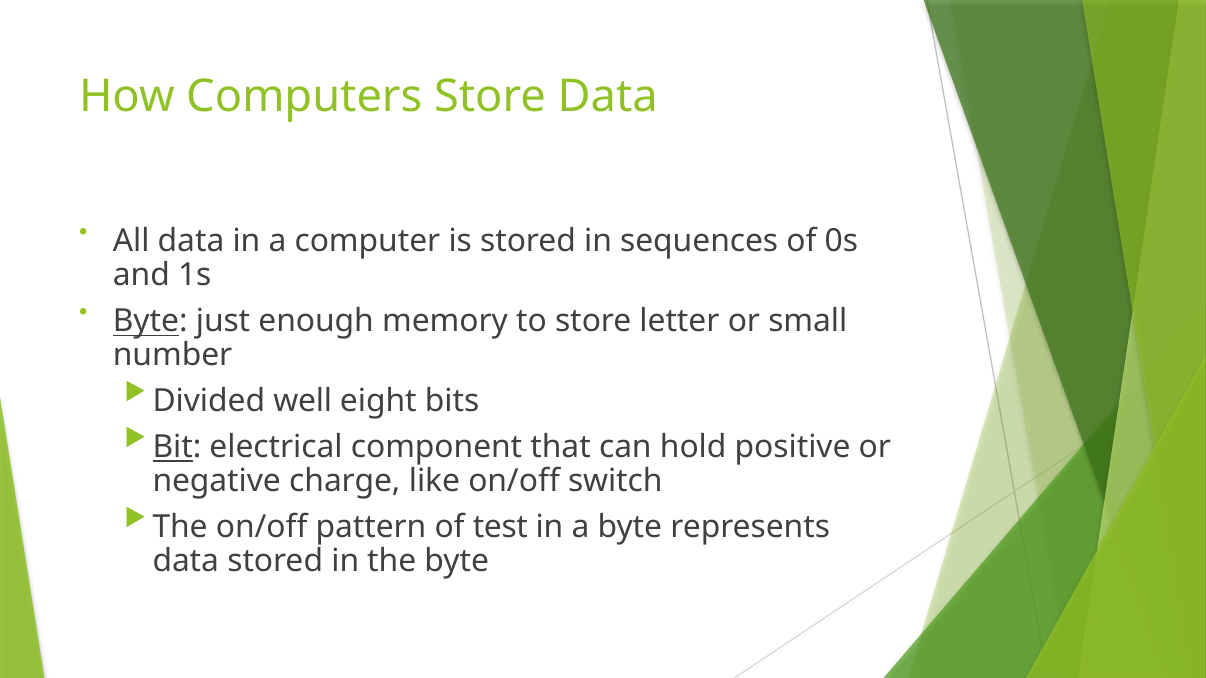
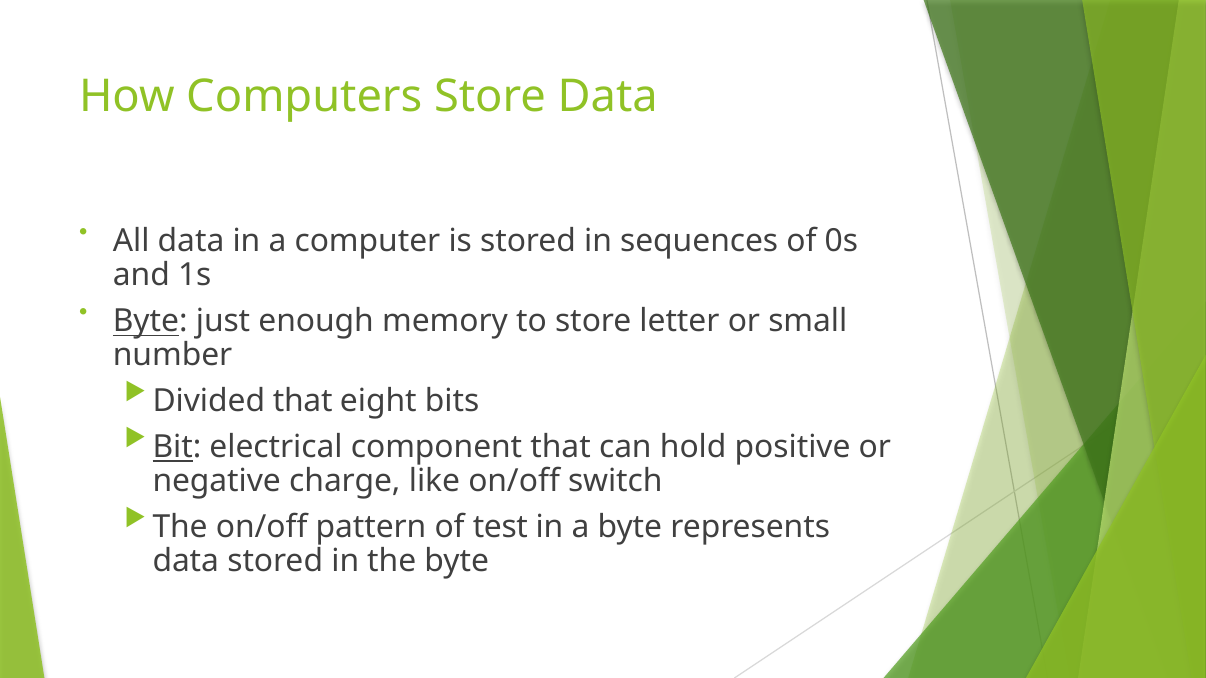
Divided well: well -> that
